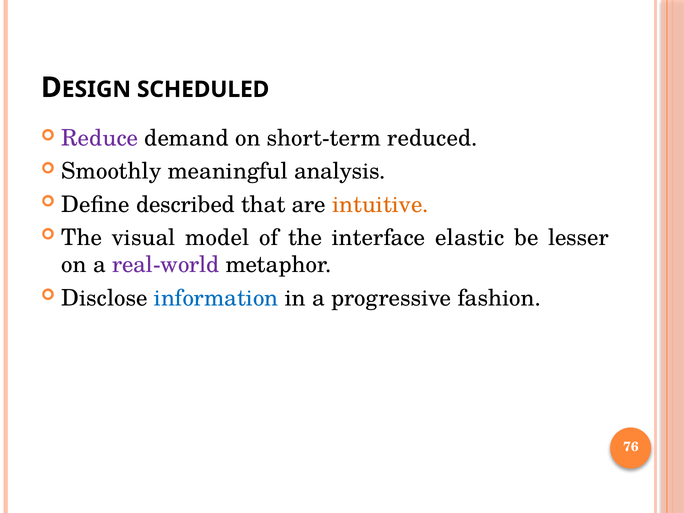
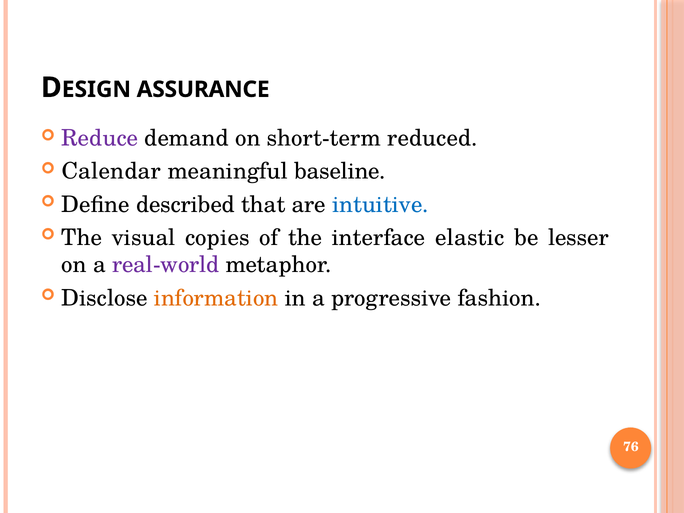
SCHEDULED: SCHEDULED -> ASSURANCE
Smoothly: Smoothly -> Calendar
analysis: analysis -> baseline
intuitive colour: orange -> blue
model: model -> copies
information colour: blue -> orange
